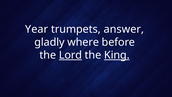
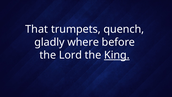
Year: Year -> That
answer: answer -> quench
Lord underline: present -> none
